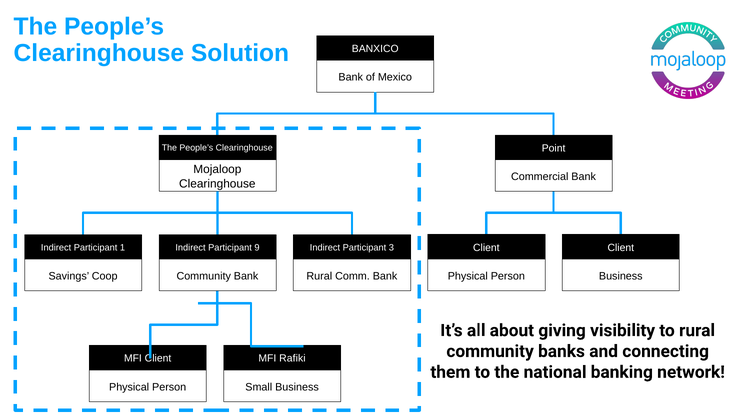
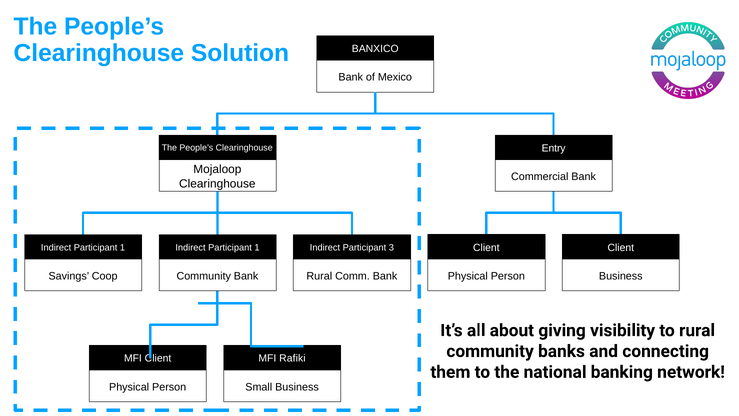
Point: Point -> Entry
9 at (257, 247): 9 -> 1
